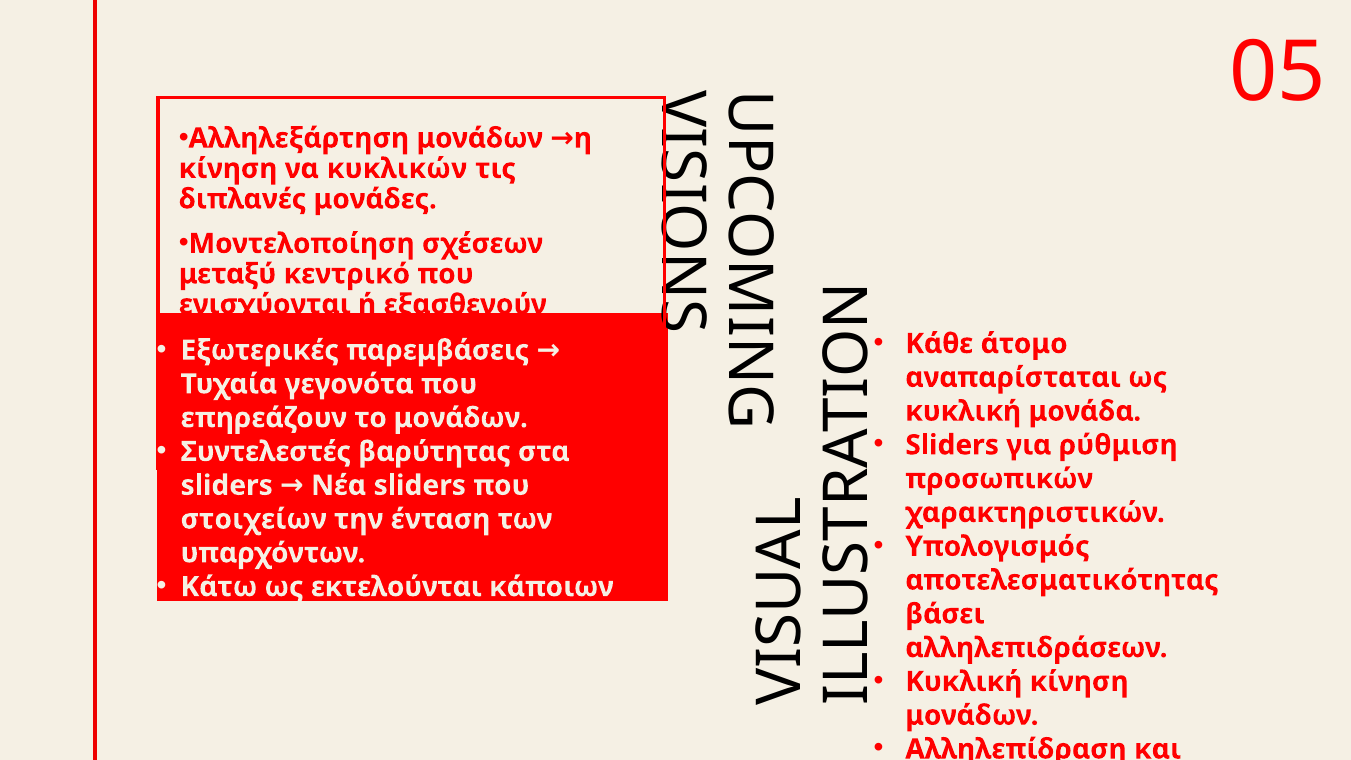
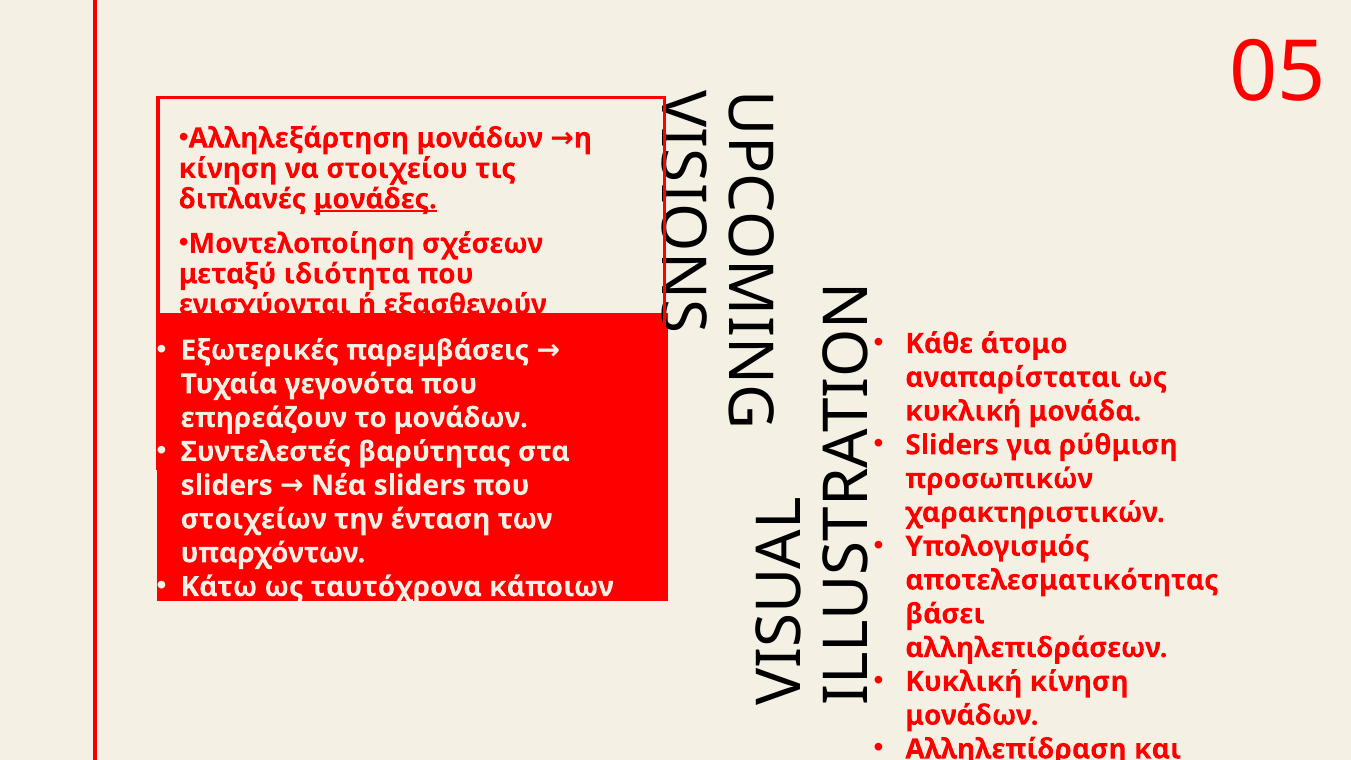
κυκλικών: κυκλικών -> στοιχείου
μονάδες at (375, 199) underline: none -> present
κεντρικό: κεντρικό -> ιδιότητα
εκτελούνται: εκτελούνται -> ταυτόχρονα
